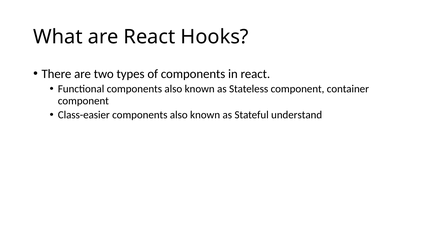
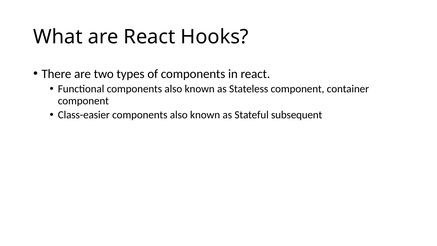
understand: understand -> subsequent
